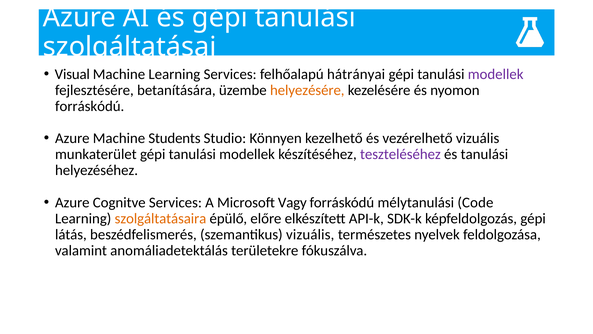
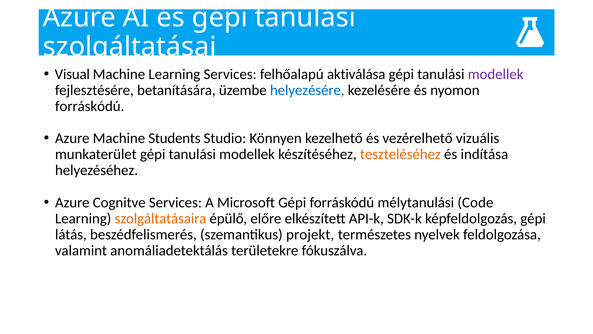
hátrányai: hátrányai -> aktiválása
helyezésére colour: orange -> blue
teszteléséhez colour: purple -> orange
és tanulási: tanulási -> indítása
Microsoft Vagy: Vagy -> Gépi
szemantikus vizuális: vizuális -> projekt
